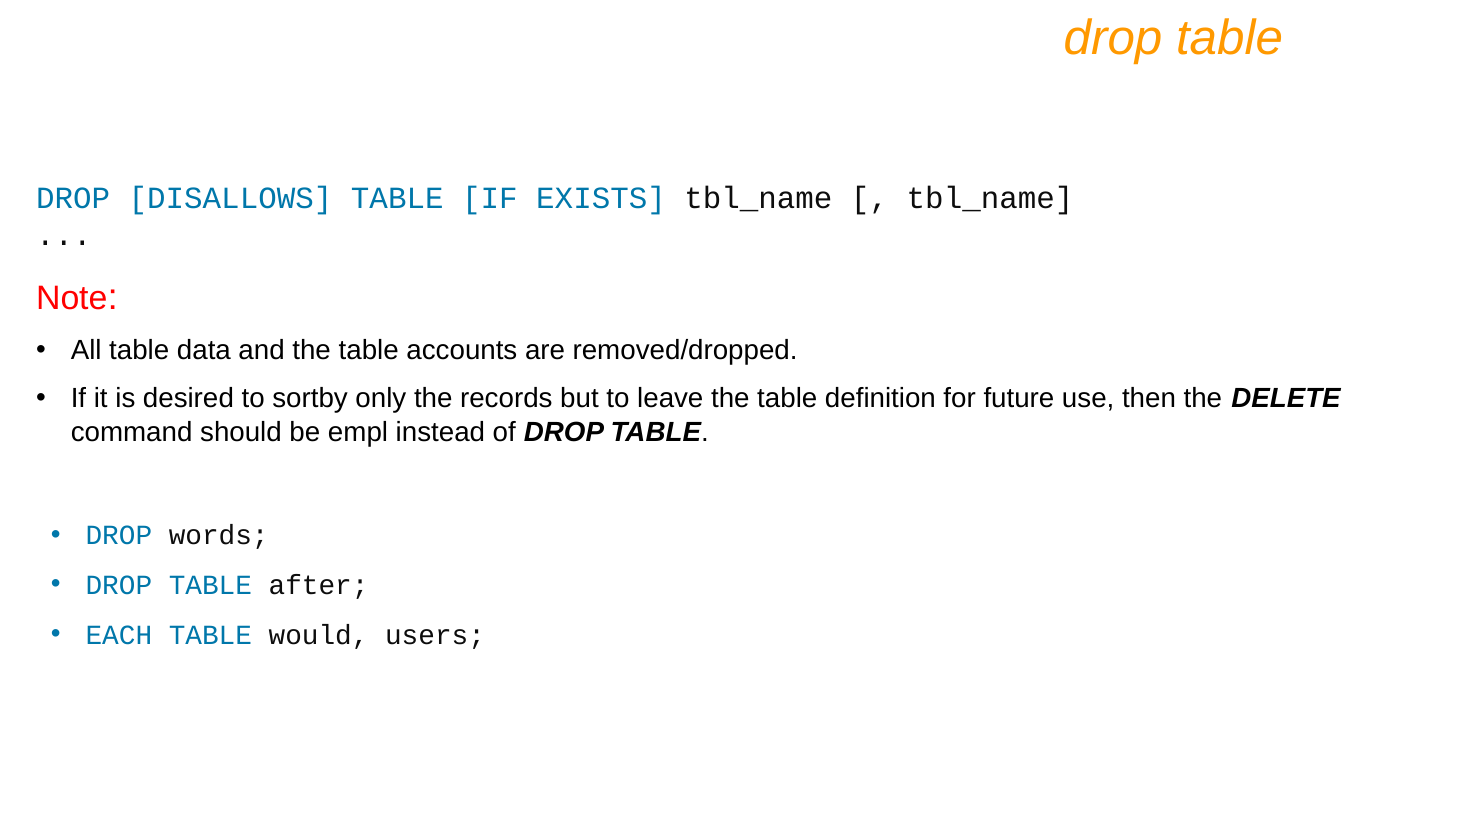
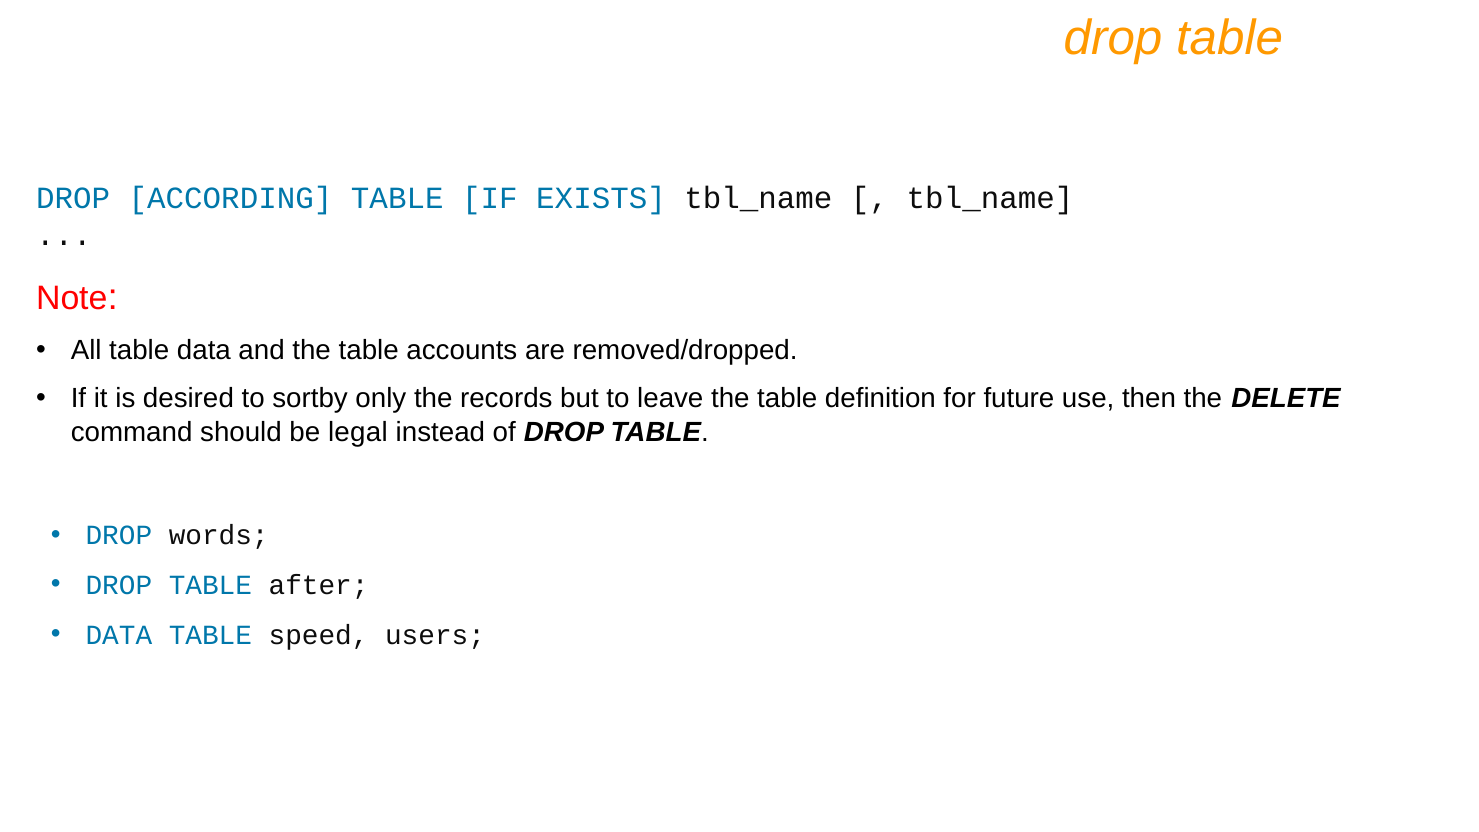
DISALLOWS: DISALLOWS -> ACCORDING
empl: empl -> legal
EACH at (119, 635): EACH -> DATA
would: would -> speed
